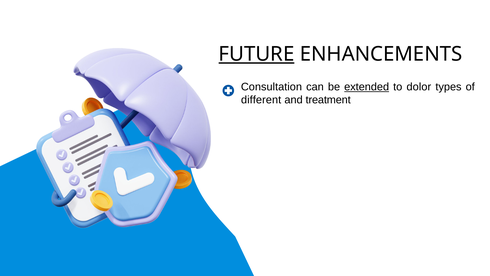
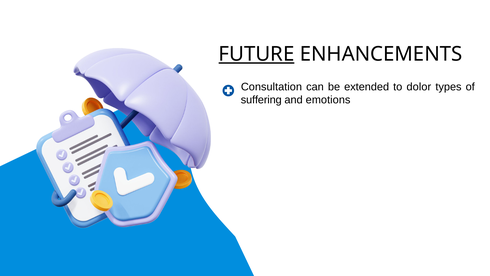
extended underline: present -> none
different: different -> suffering
treatment: treatment -> emotions
